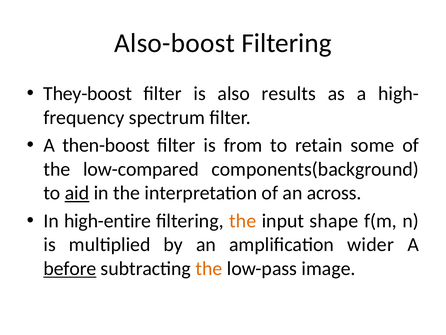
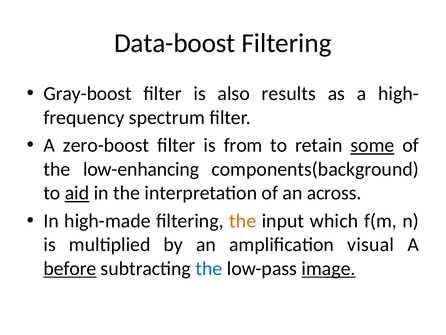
Also-boost: Also-boost -> Data-boost
They-boost: They-boost -> Gray-boost
then-boost: then-boost -> zero-boost
some underline: none -> present
low-compared: low-compared -> low-enhancing
high-entire: high-entire -> high-made
shape: shape -> which
wider: wider -> visual
the at (209, 268) colour: orange -> blue
image underline: none -> present
